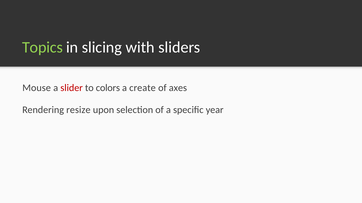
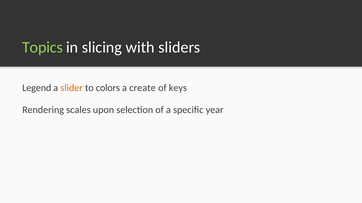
Mouse: Mouse -> Legend
slider colour: red -> orange
axes: axes -> keys
resize: resize -> scales
